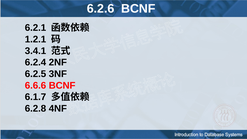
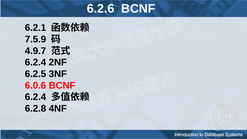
1.2.1: 1.2.1 -> 7.5.9
3.4.1: 3.4.1 -> 4.9.7
6.6.6: 6.6.6 -> 6.0.6
6.1.7 at (35, 97): 6.1.7 -> 6.2.4
